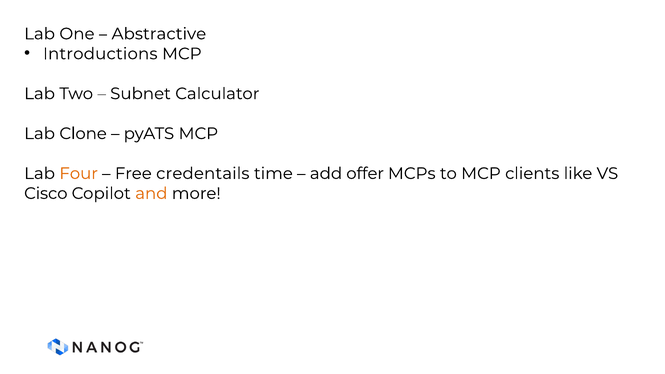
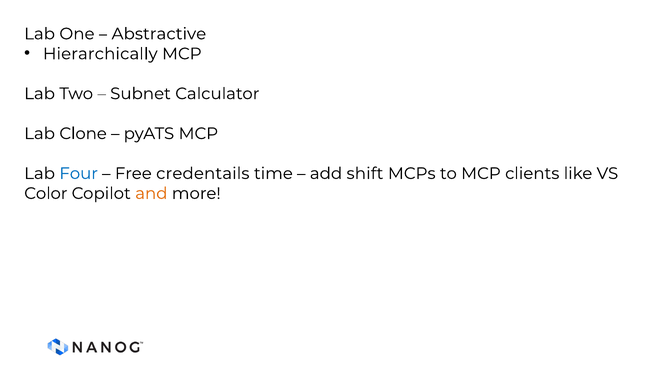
Introductions: Introductions -> Hierarchically
Four colour: orange -> blue
offer: offer -> shift
Cisco: Cisco -> Color
